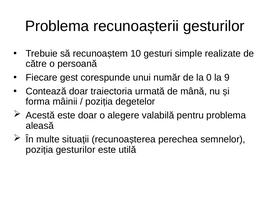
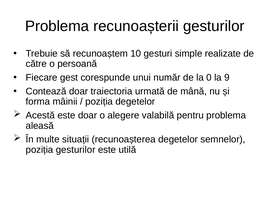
recunoașterea perechea: perechea -> degetelor
